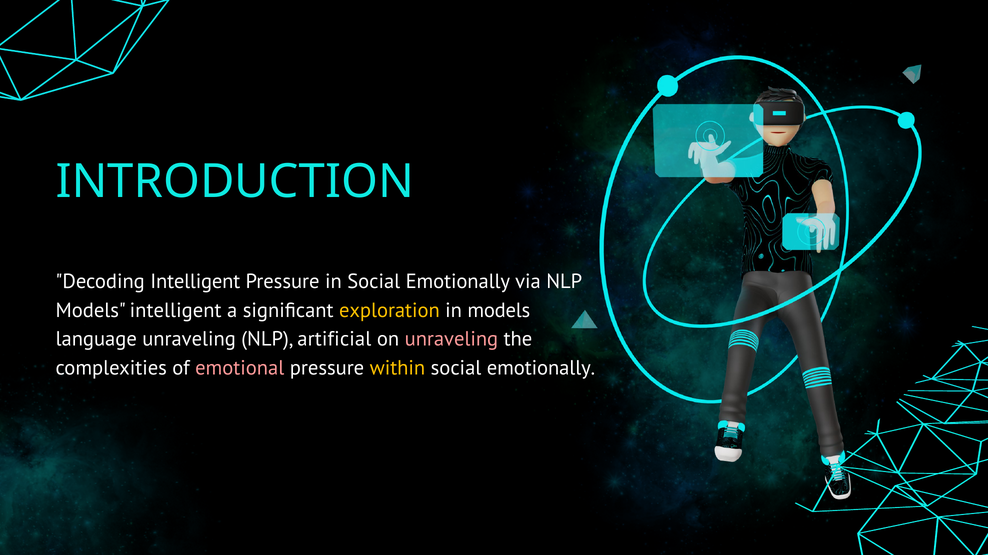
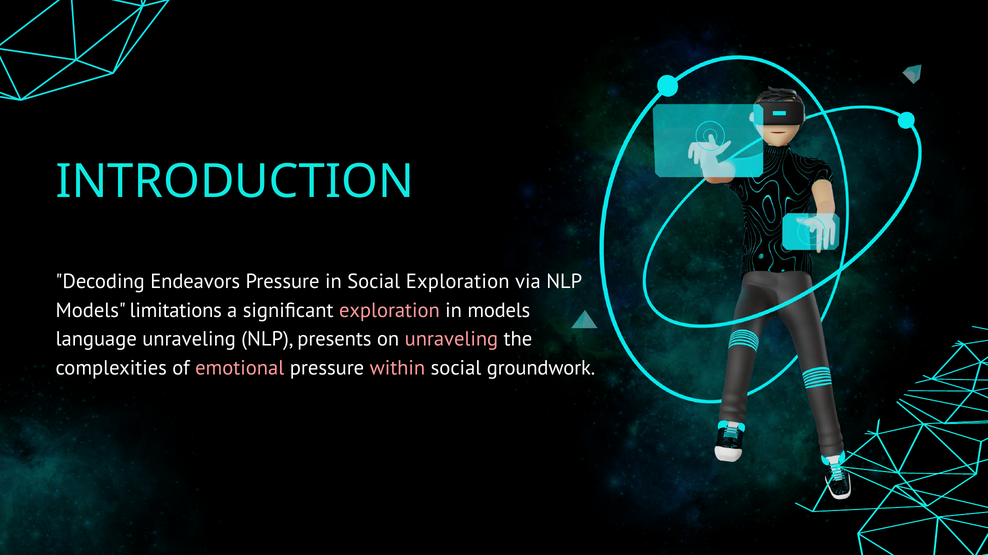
Decoding Intelligent: Intelligent -> Endeavors
in Social Emotionally: Emotionally -> Exploration
Models intelligent: intelligent -> limitations
exploration at (389, 311) colour: yellow -> pink
artificial: artificial -> presents
within colour: yellow -> pink
emotionally at (541, 368): emotionally -> groundwork
